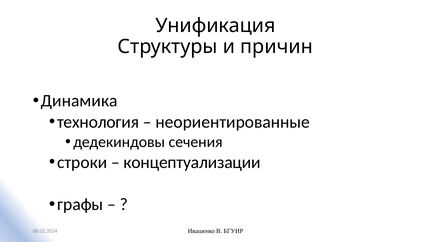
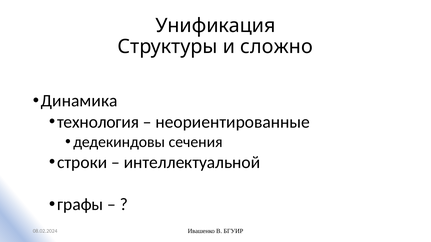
причин: причин -> сложно
концептуализации: концептуализации -> интеллектуальной
